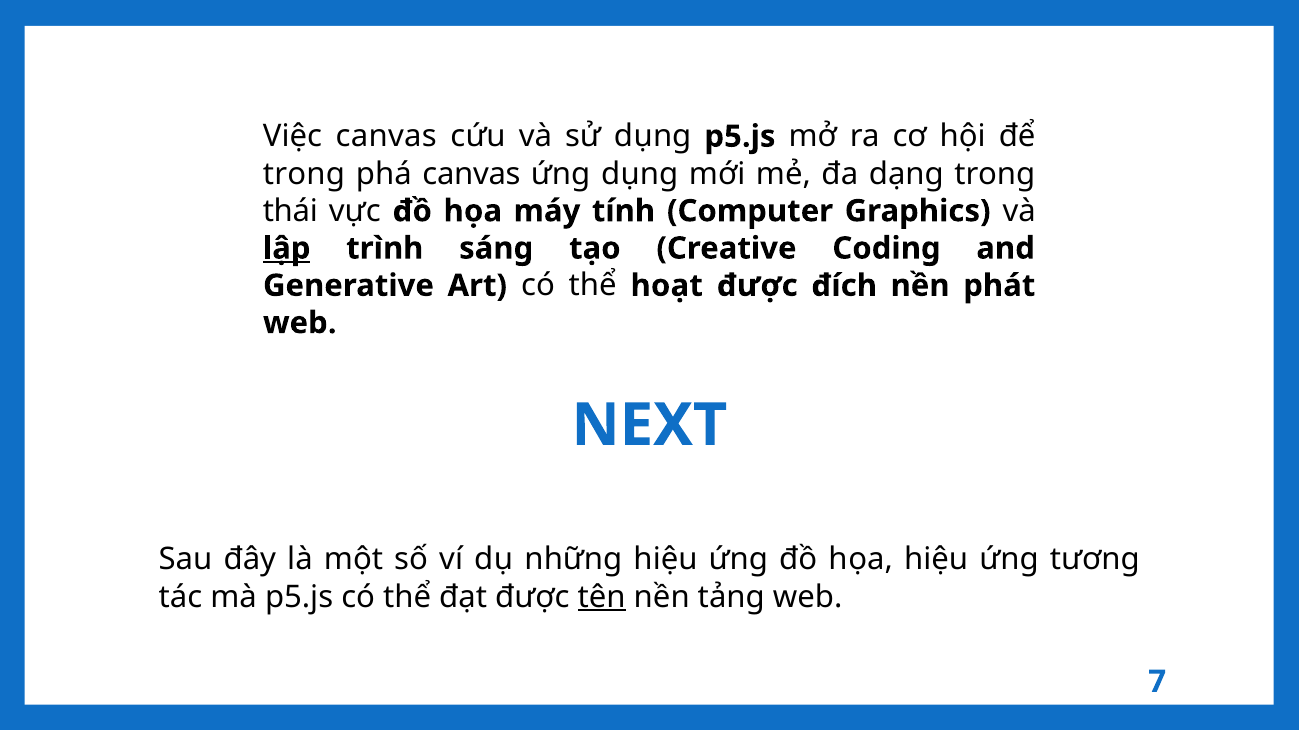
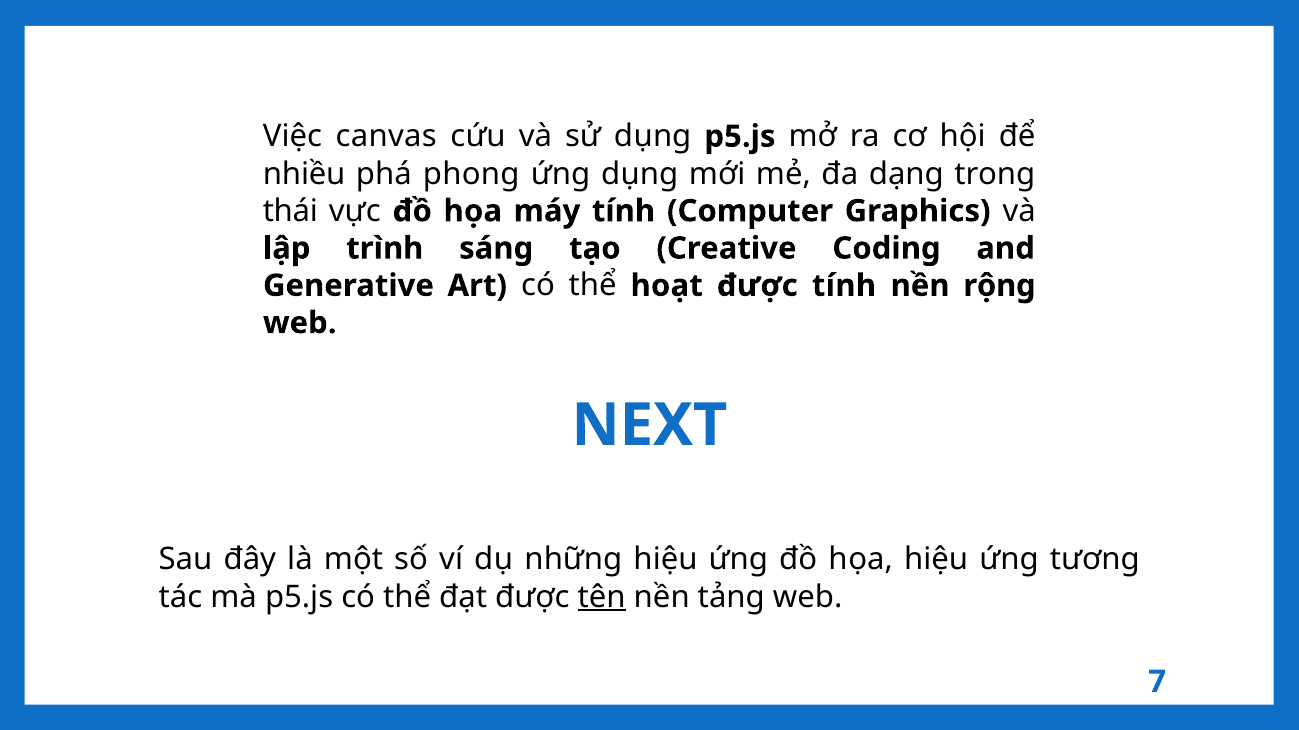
trong at (304, 174): trong -> nhiều
phá canvas: canvas -> phong
lập underline: present -> none
được đích: đích -> tính
phát: phát -> rộng
